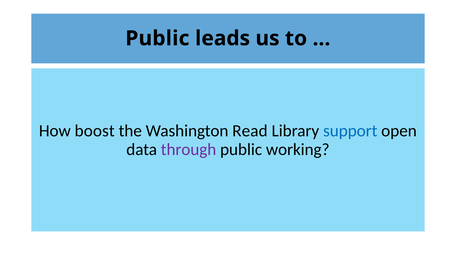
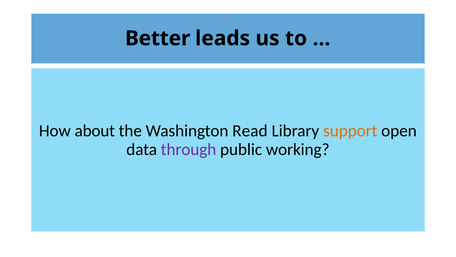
Public at (157, 38): Public -> Better
boost: boost -> about
support colour: blue -> orange
